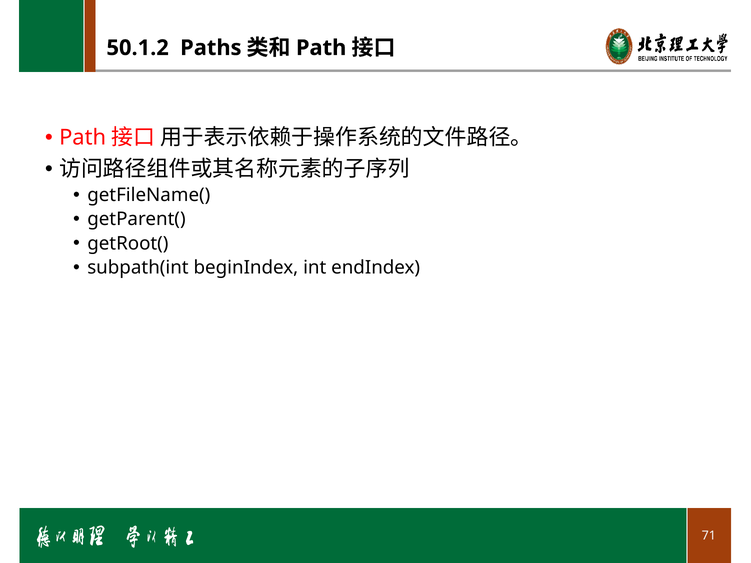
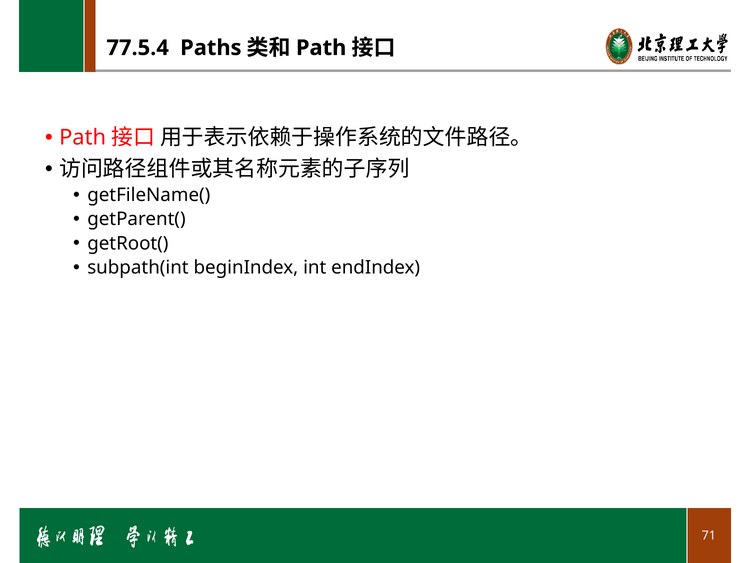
50.1.2: 50.1.2 -> 77.5.4
